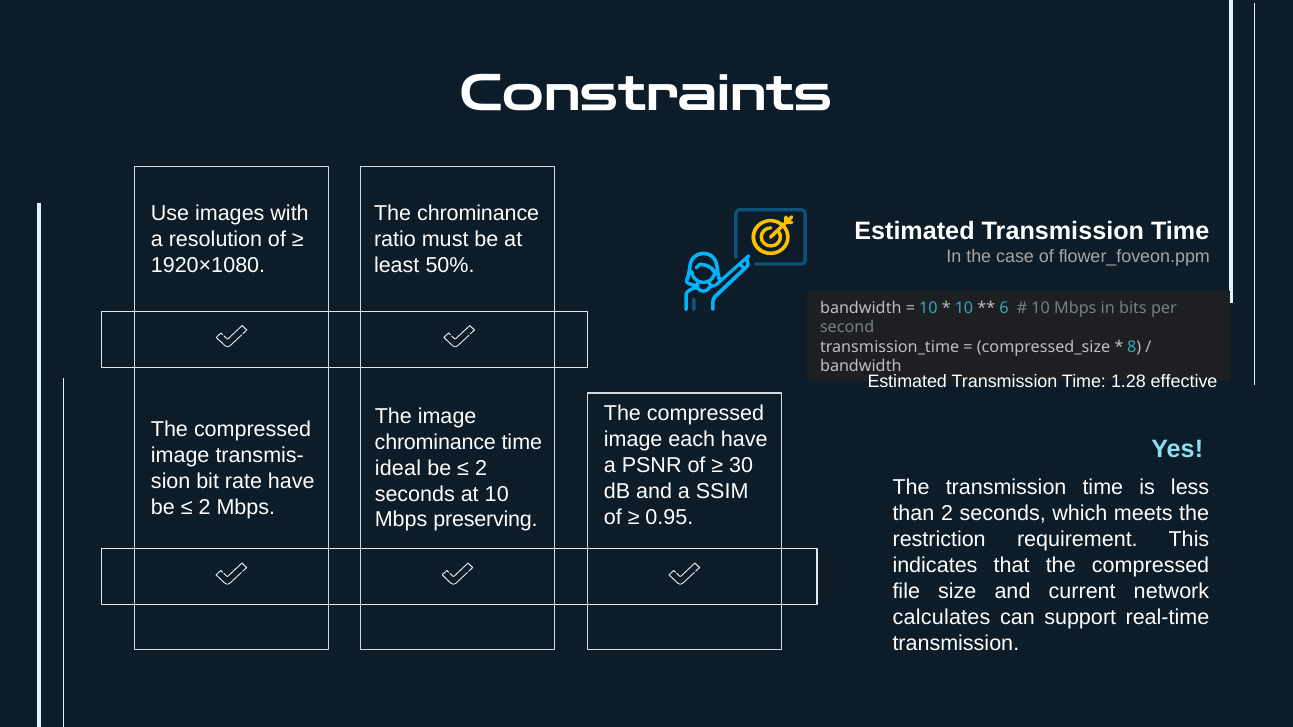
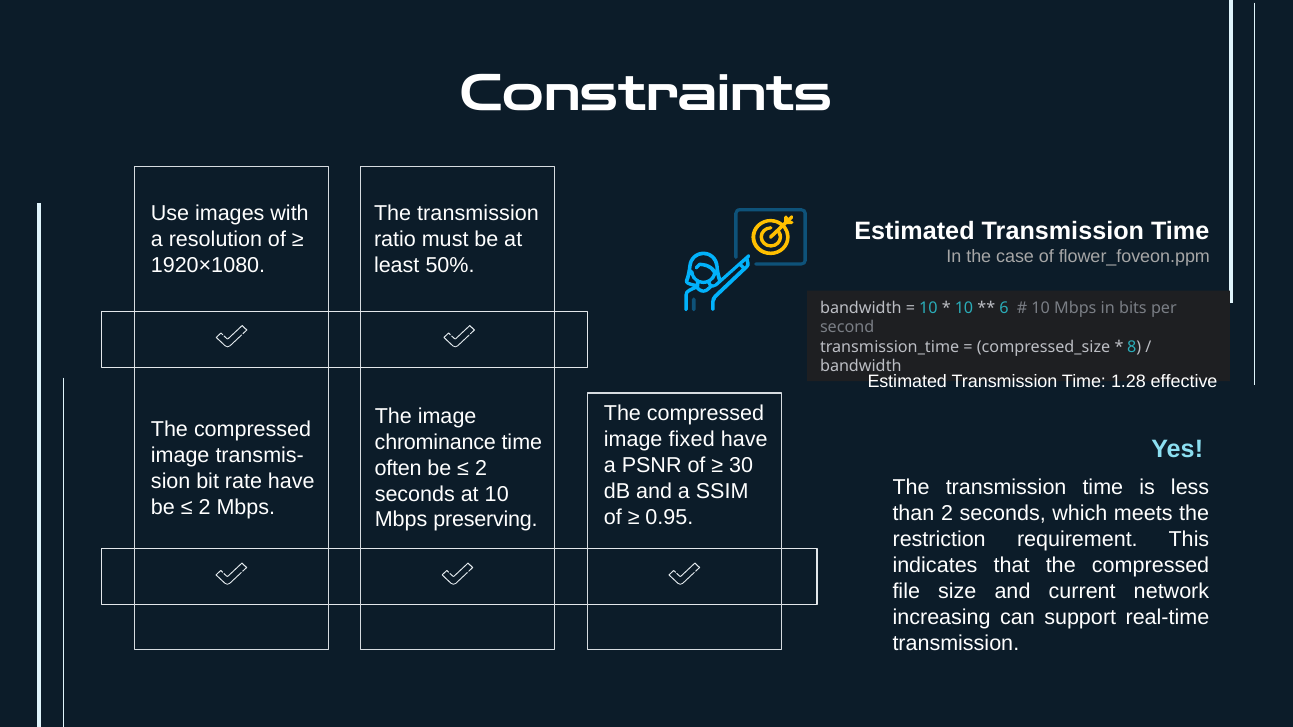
chrominance at (478, 214): chrominance -> transmission
each: each -> fixed
ideal: ideal -> often
calculates: calculates -> increasing
